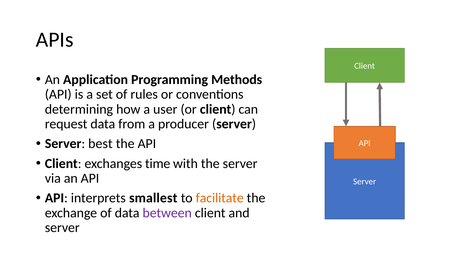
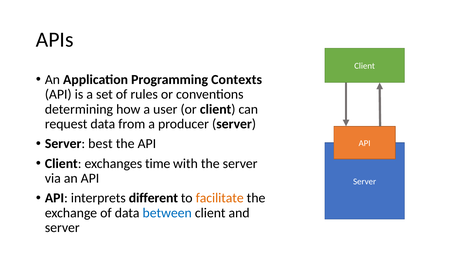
Methods: Methods -> Contexts
smallest: smallest -> different
between colour: purple -> blue
